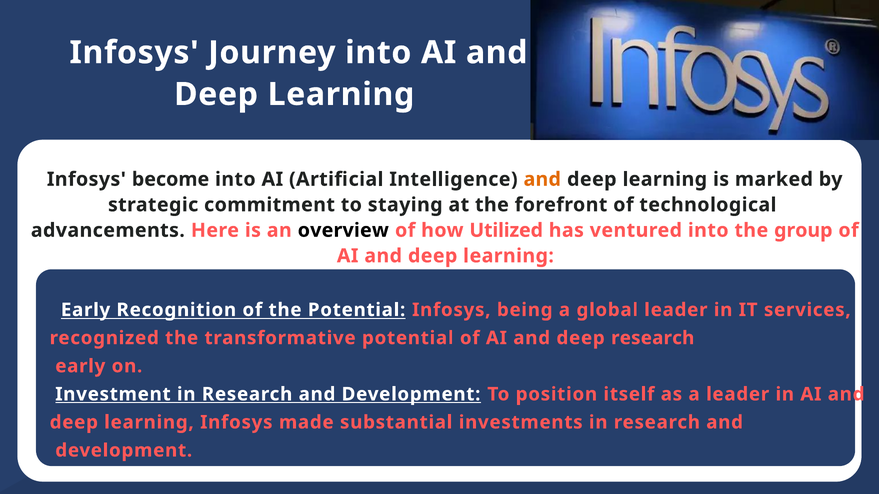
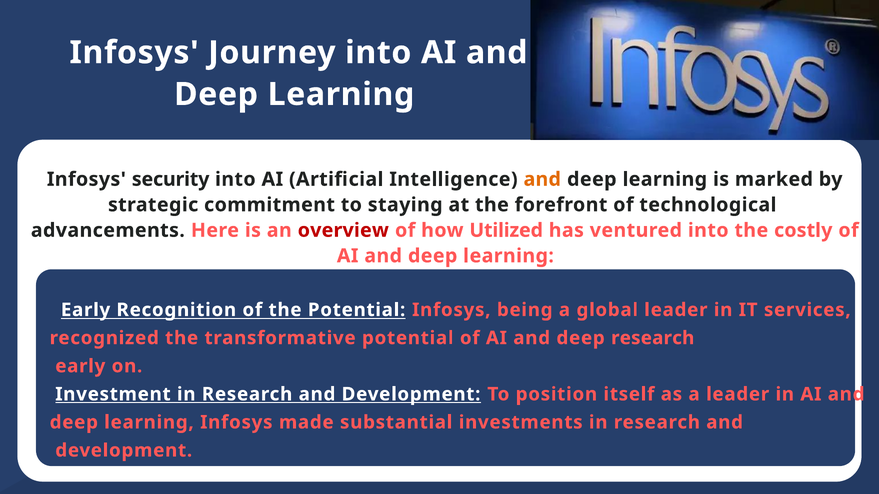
become: become -> security
overview colour: black -> red
group: group -> costly
